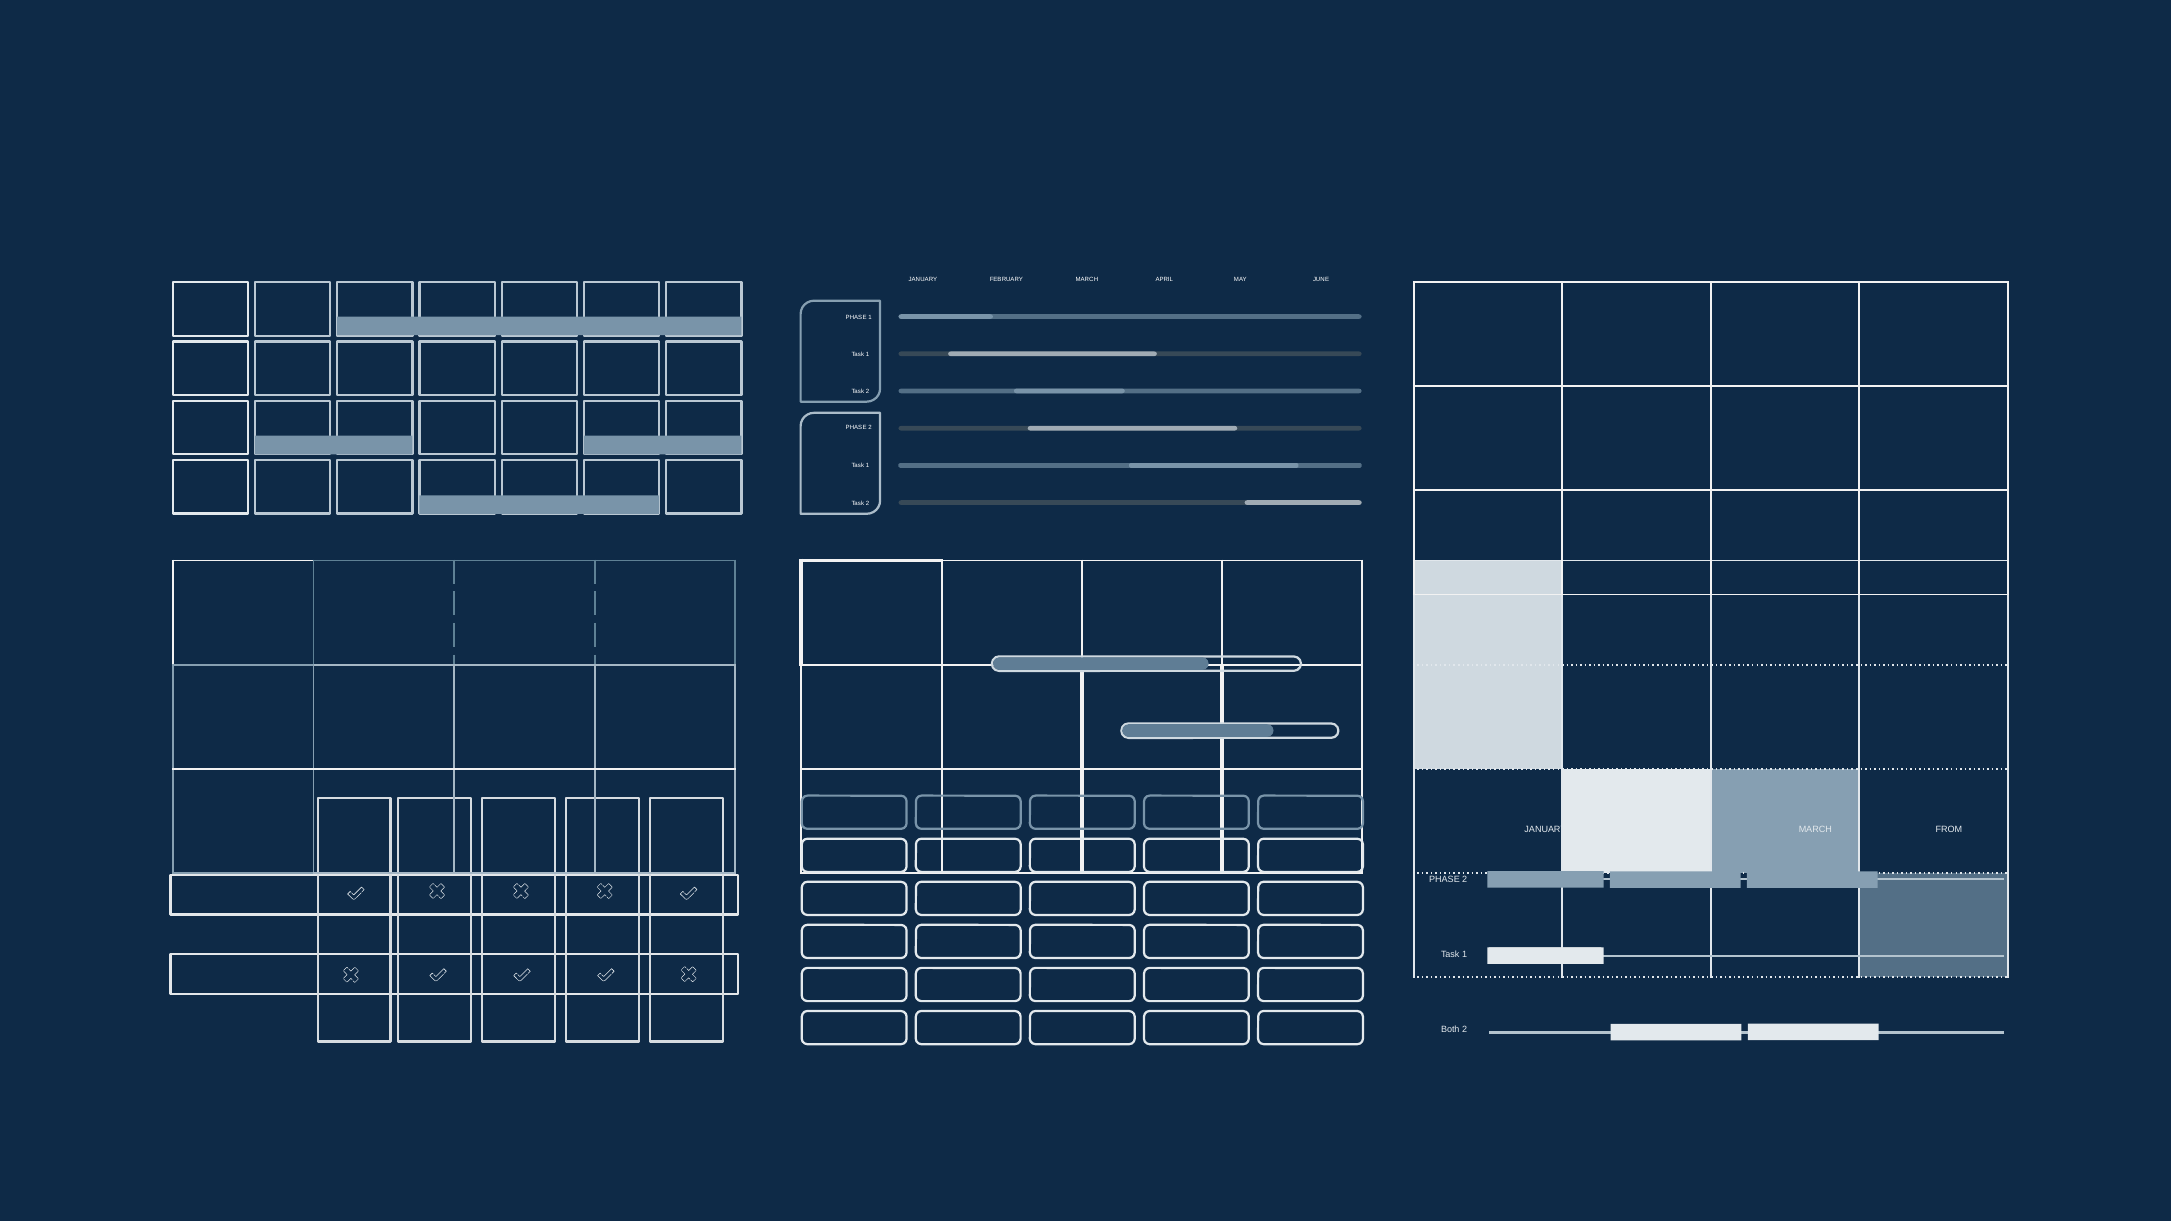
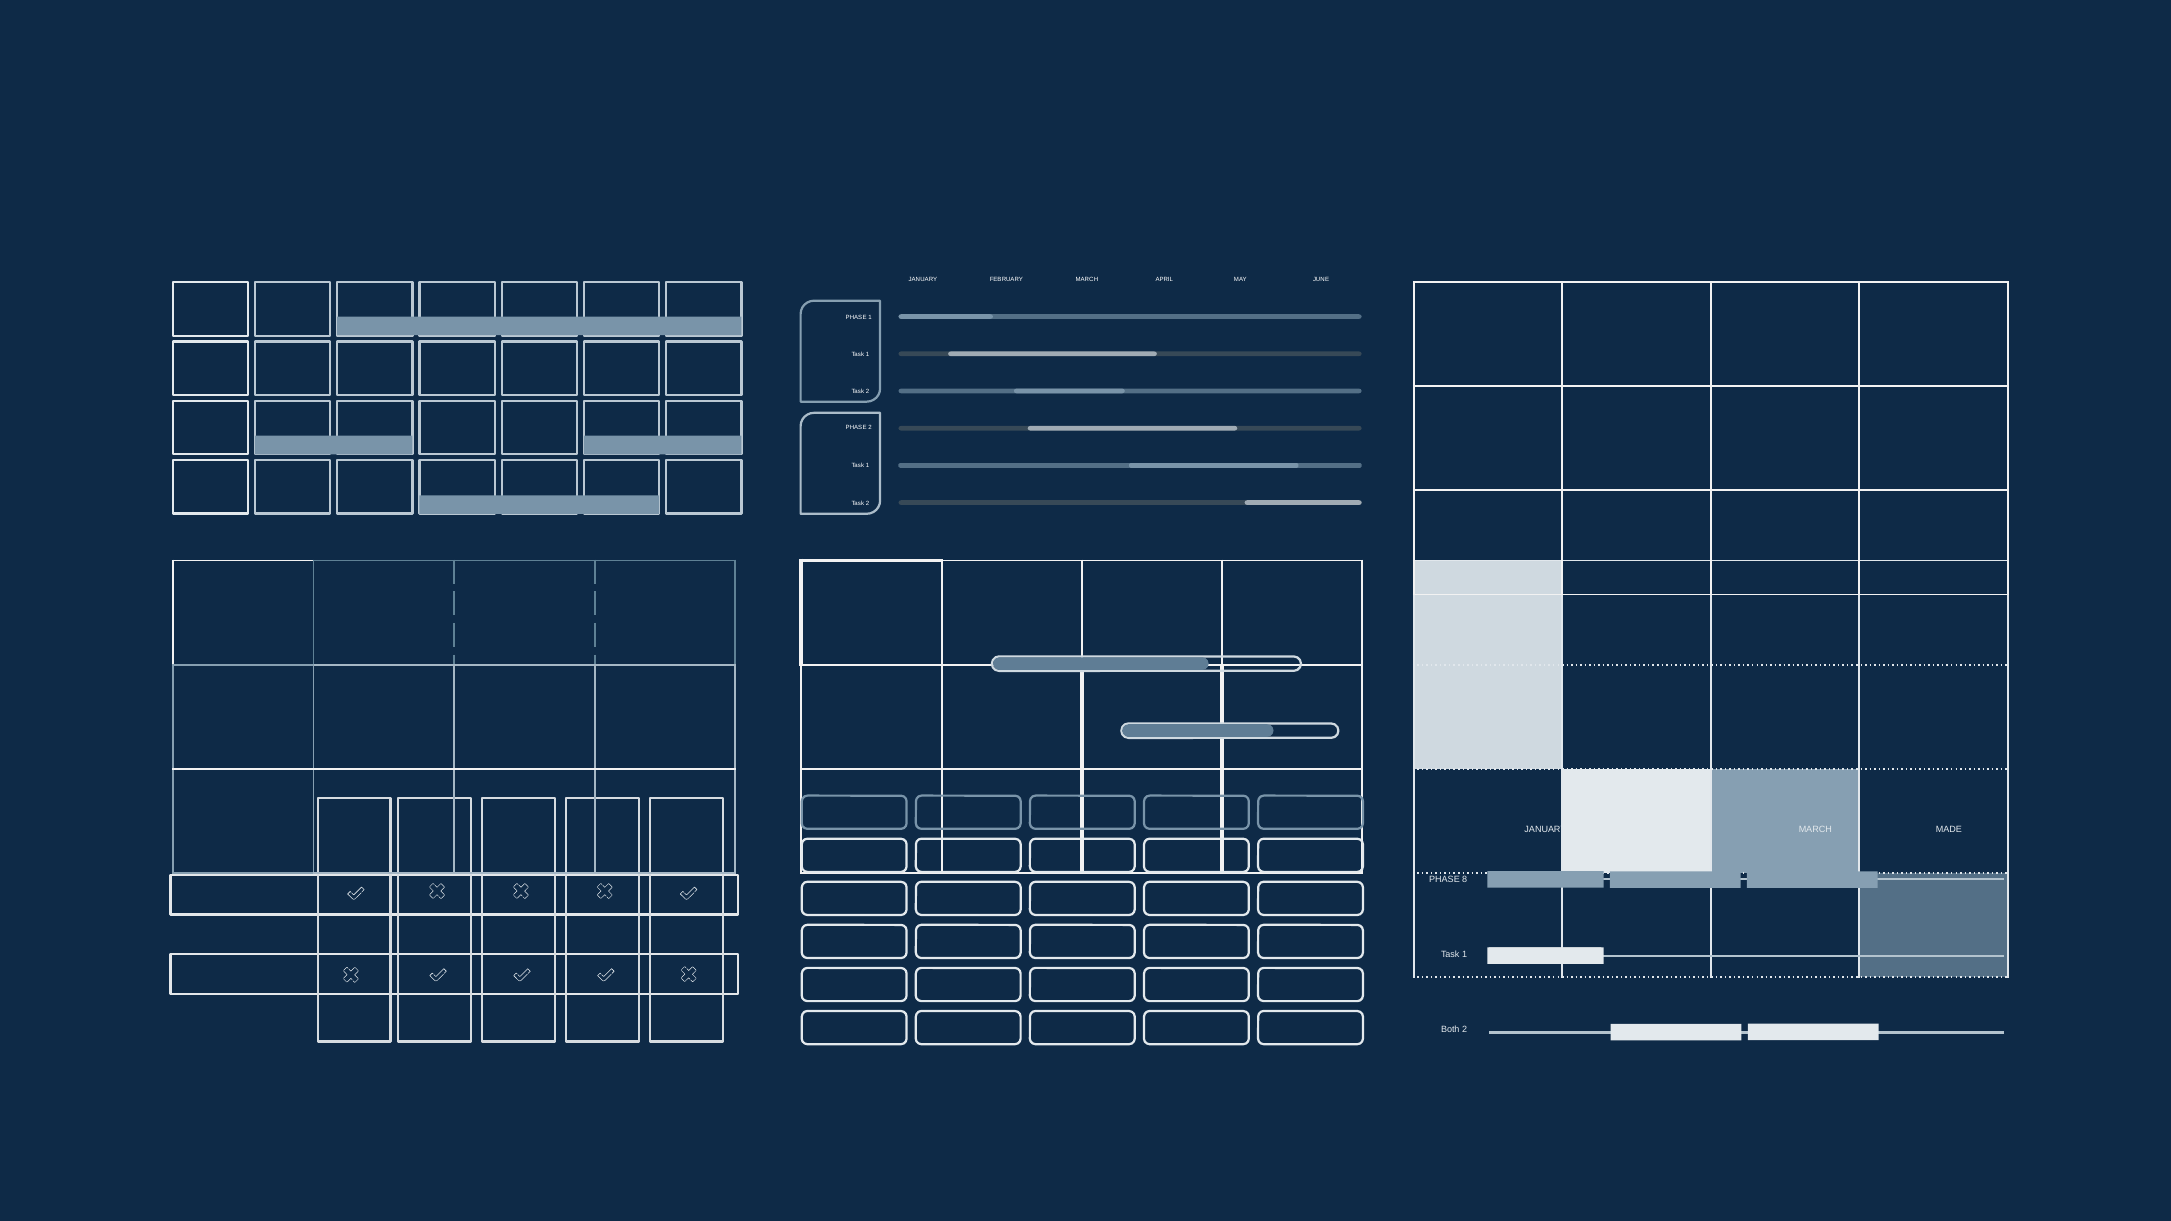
FROM: FROM -> MADE
2 at (1465, 880): 2 -> 8
